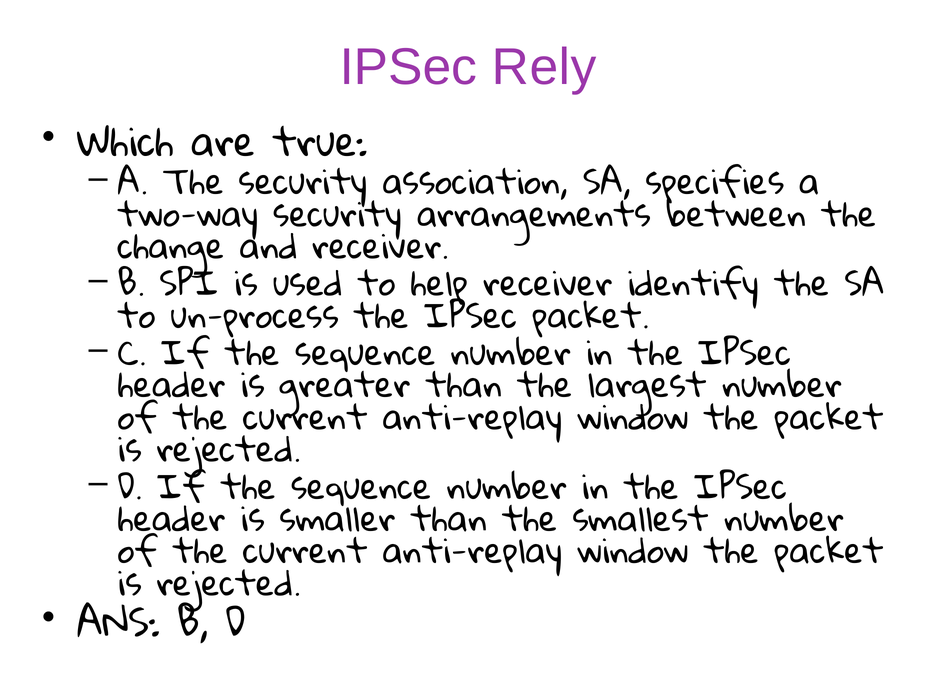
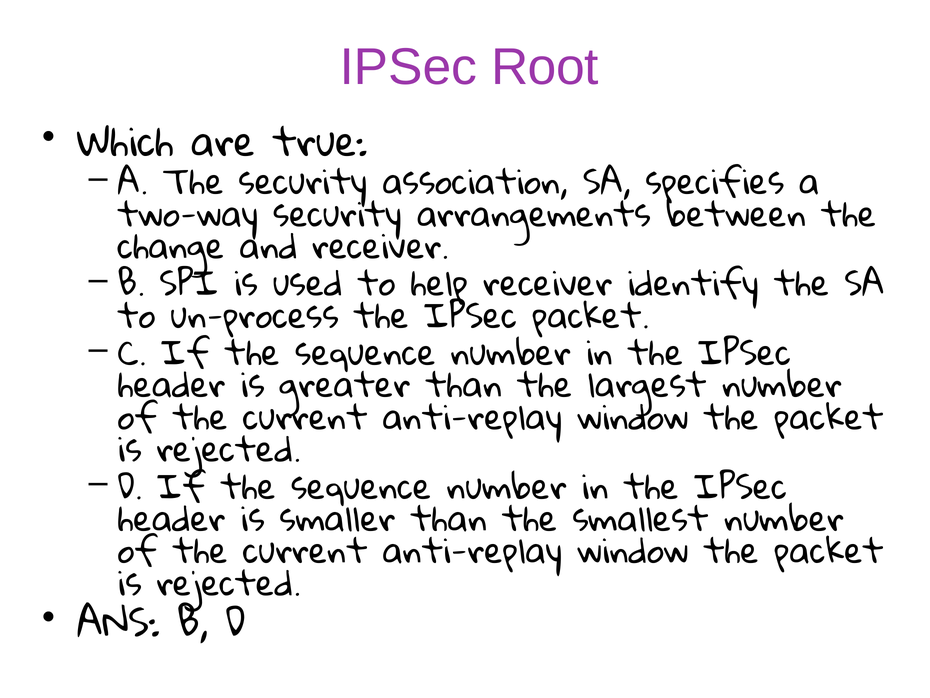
Rely: Rely -> Root
